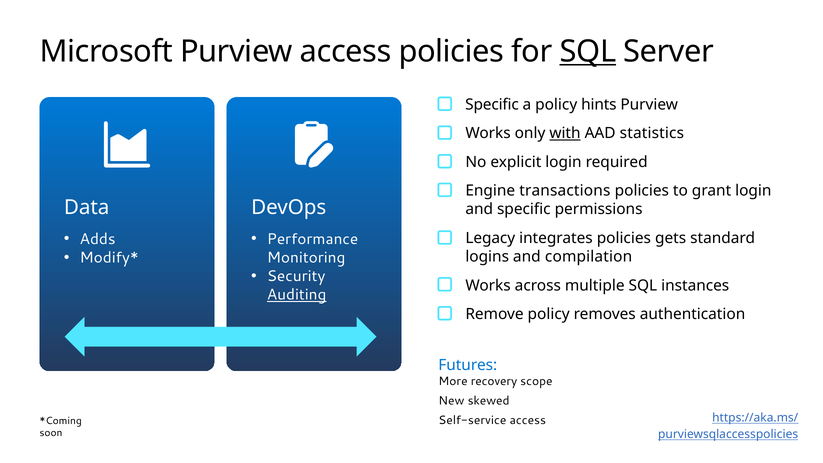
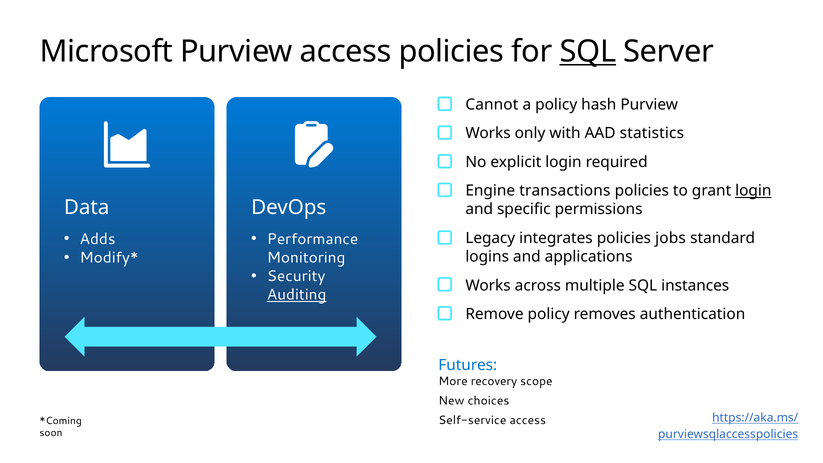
Specific at (492, 104): Specific -> Cannot
hints: hints -> hash
with underline: present -> none
login at (753, 191) underline: none -> present
gets: gets -> jobs
compilation: compilation -> applications
skewed: skewed -> choices
